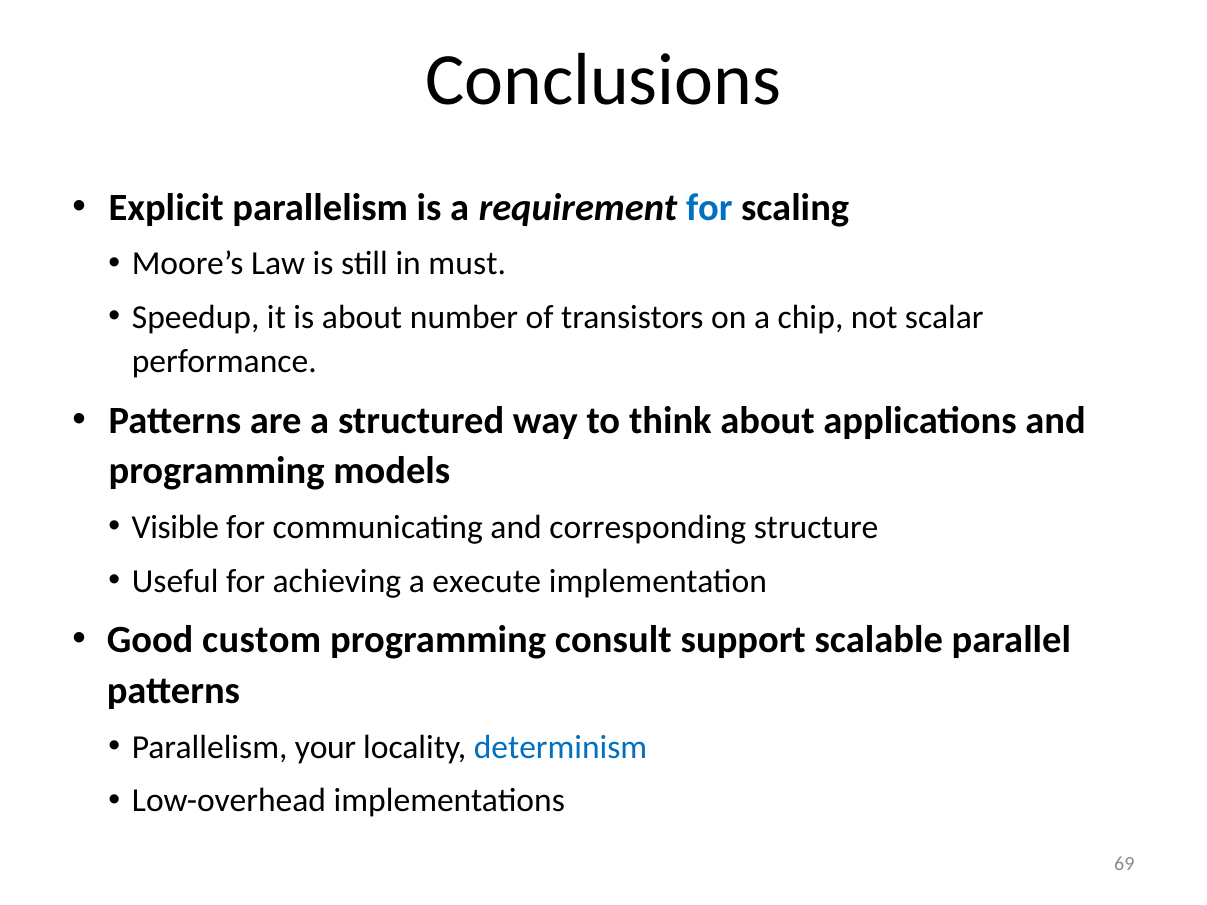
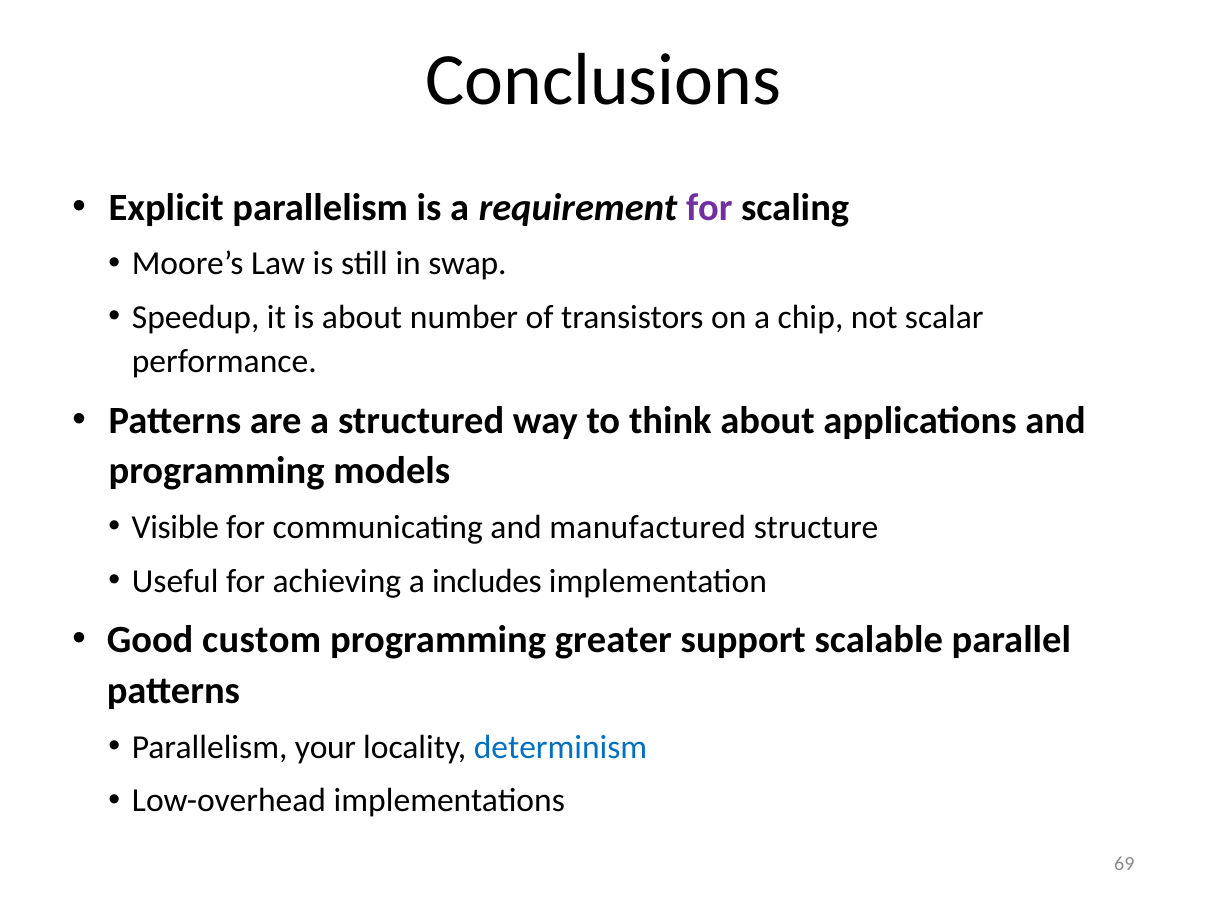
for at (709, 207) colour: blue -> purple
must: must -> swap
corresponding: corresponding -> manufactured
execute: execute -> includes
consult: consult -> greater
